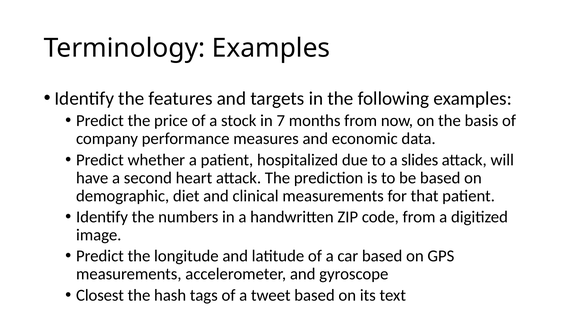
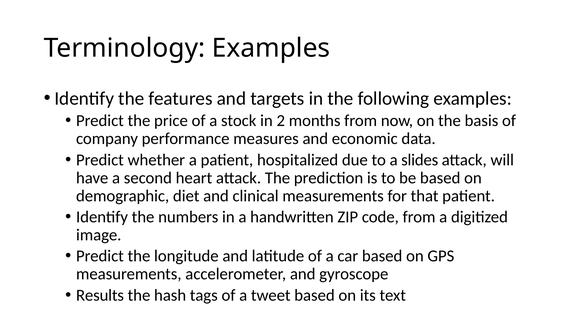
7: 7 -> 2
Closest: Closest -> Results
